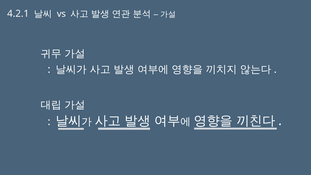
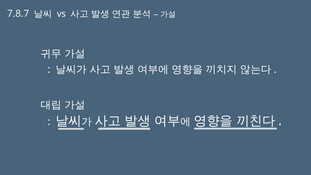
4.2.1: 4.2.1 -> 7.8.7
